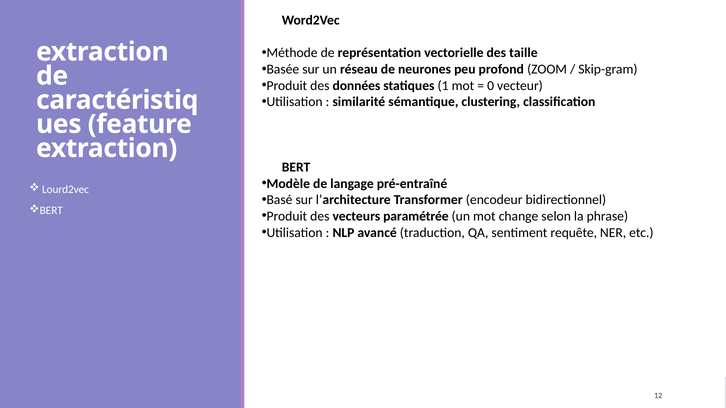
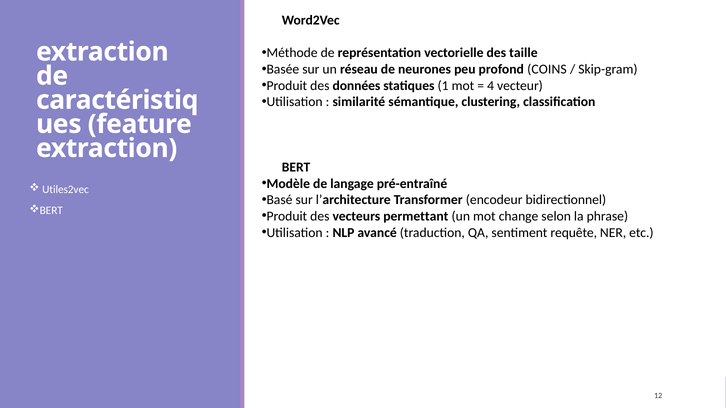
ZOOM: ZOOM -> COINS
0: 0 -> 4
Lourd2vec: Lourd2vec -> Utiles2vec
paramétrée: paramétrée -> permettant
